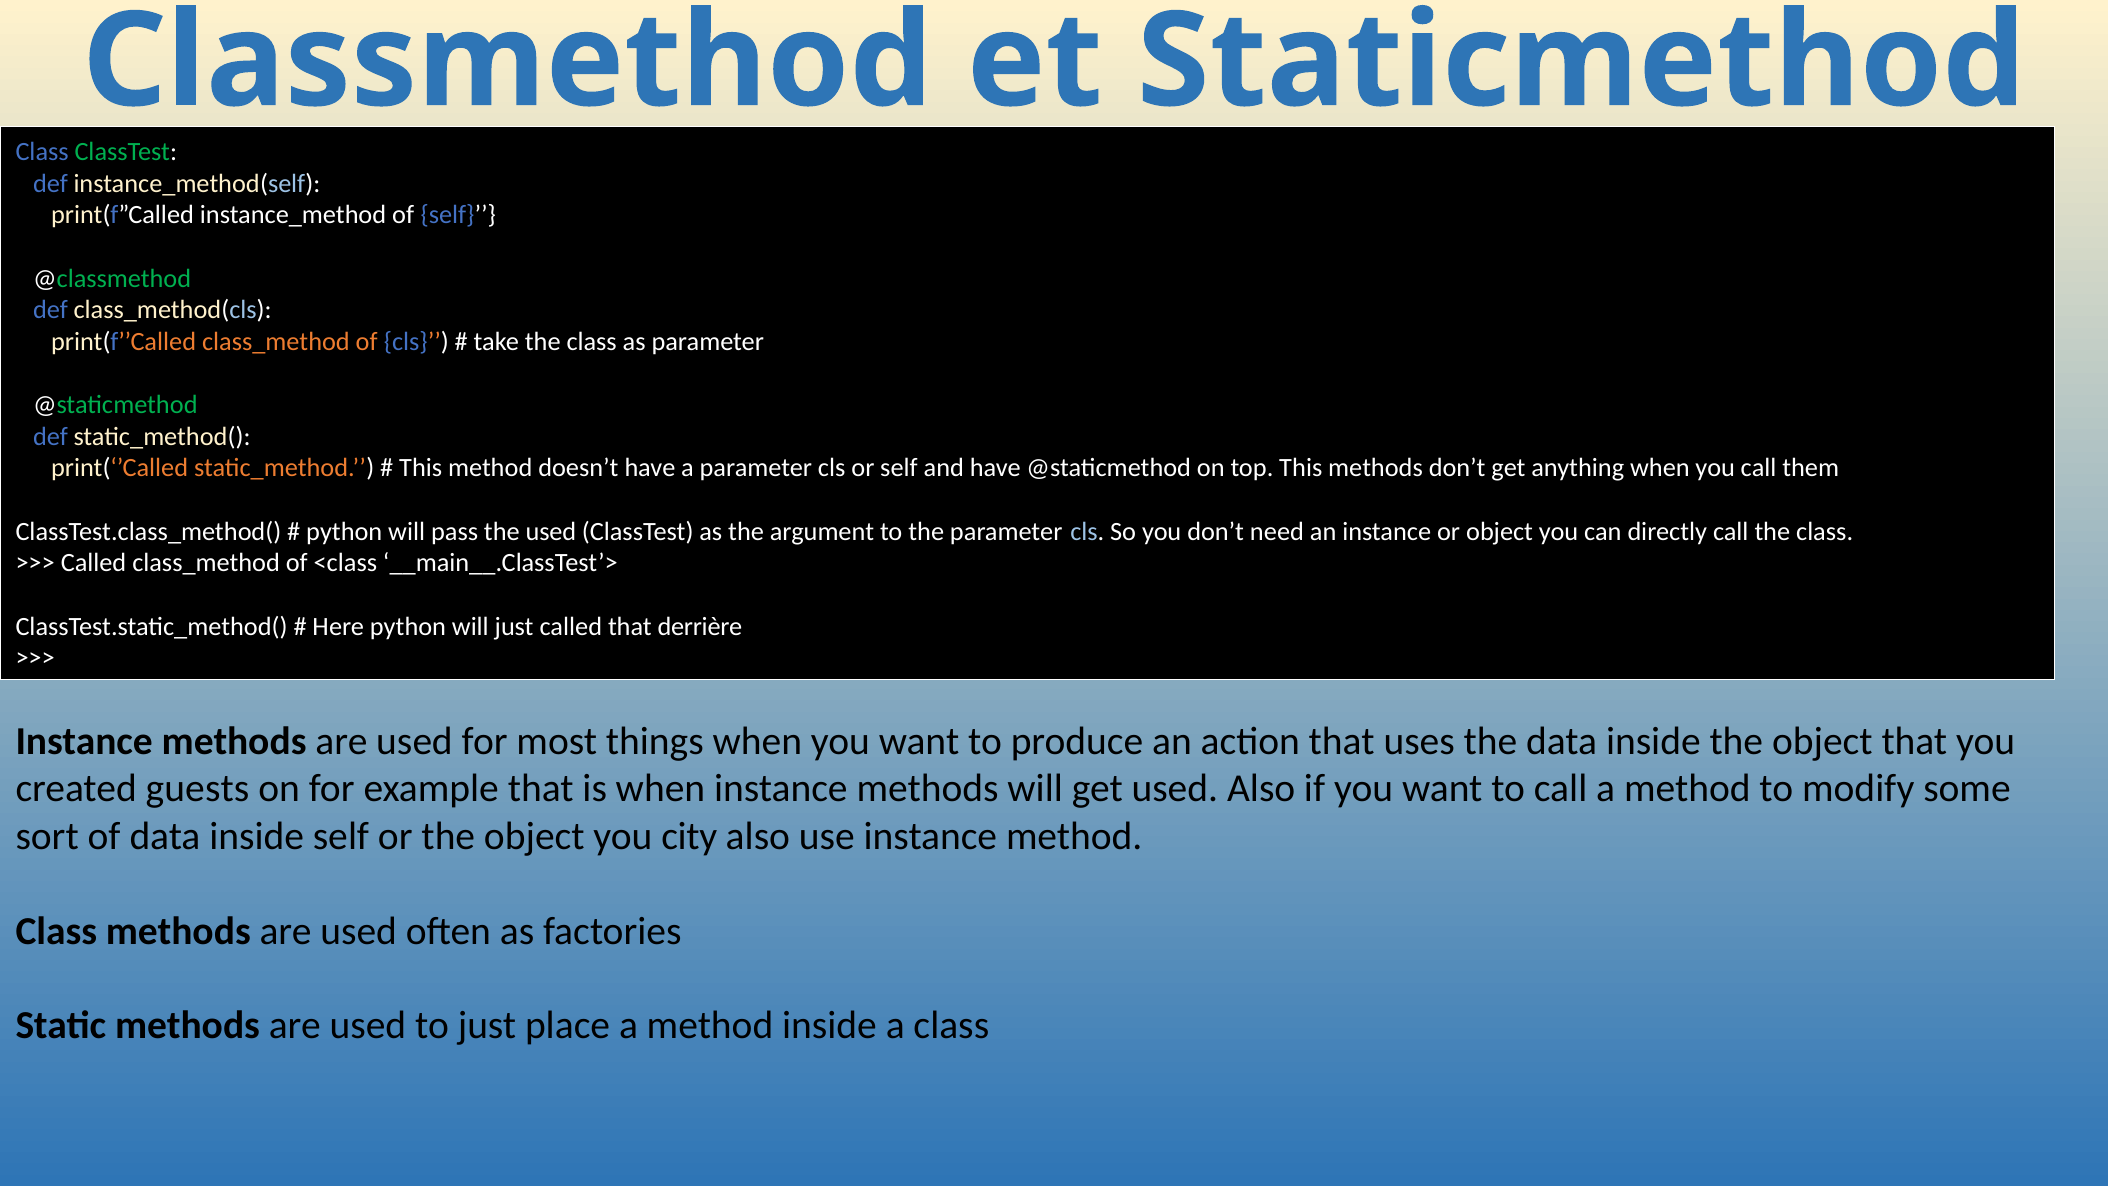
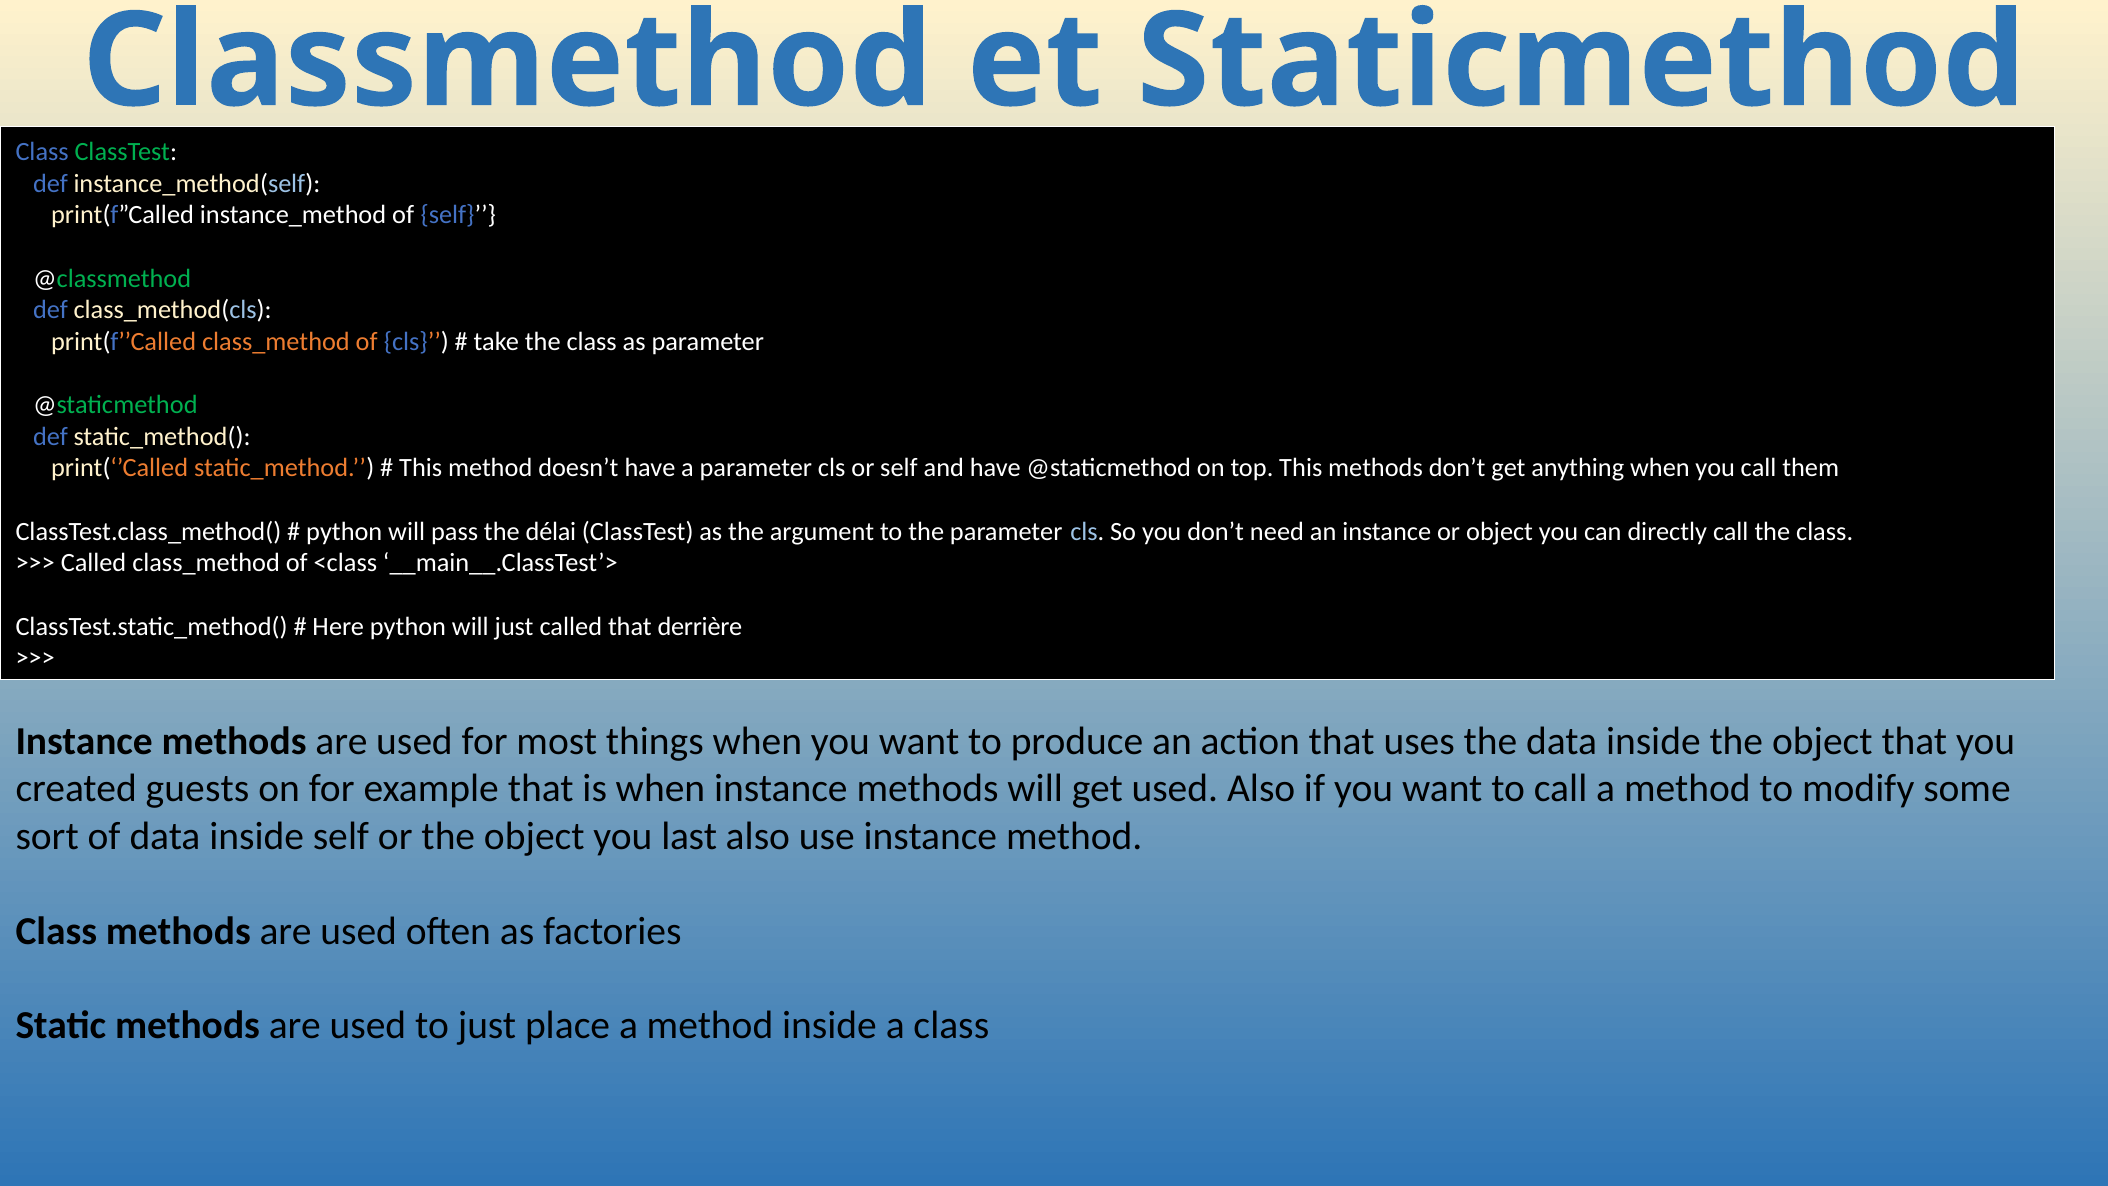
the used: used -> délai
city: city -> last
